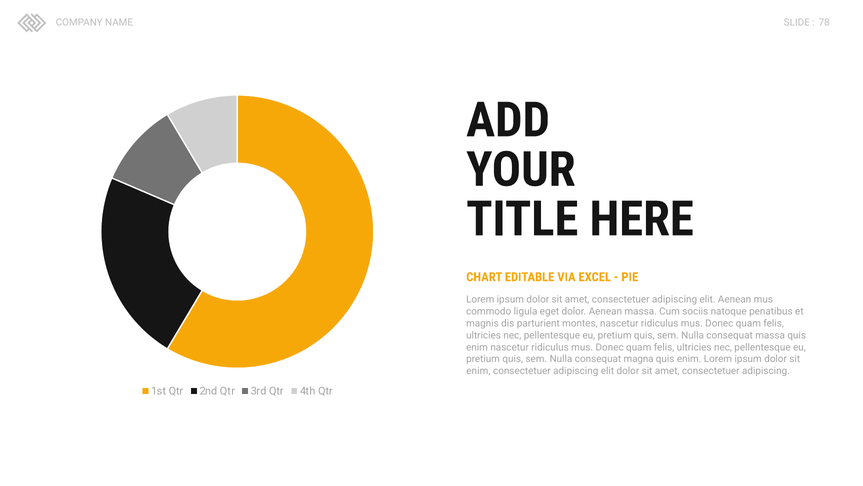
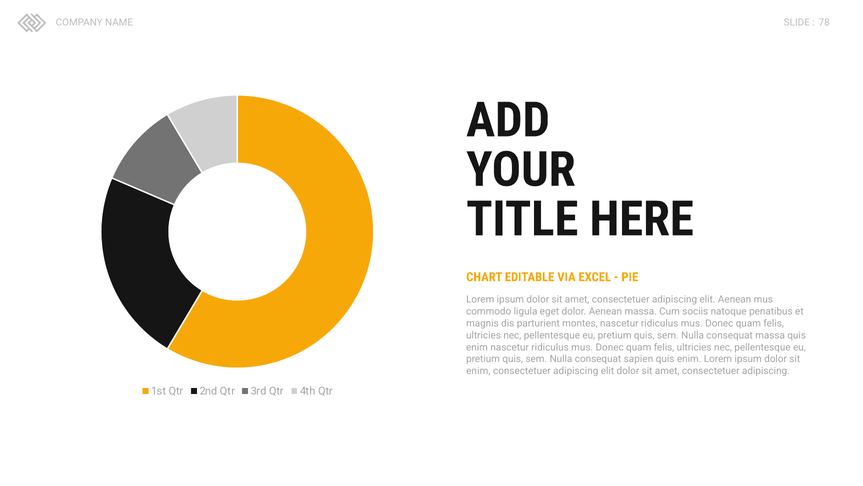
magna: magna -> sapien
